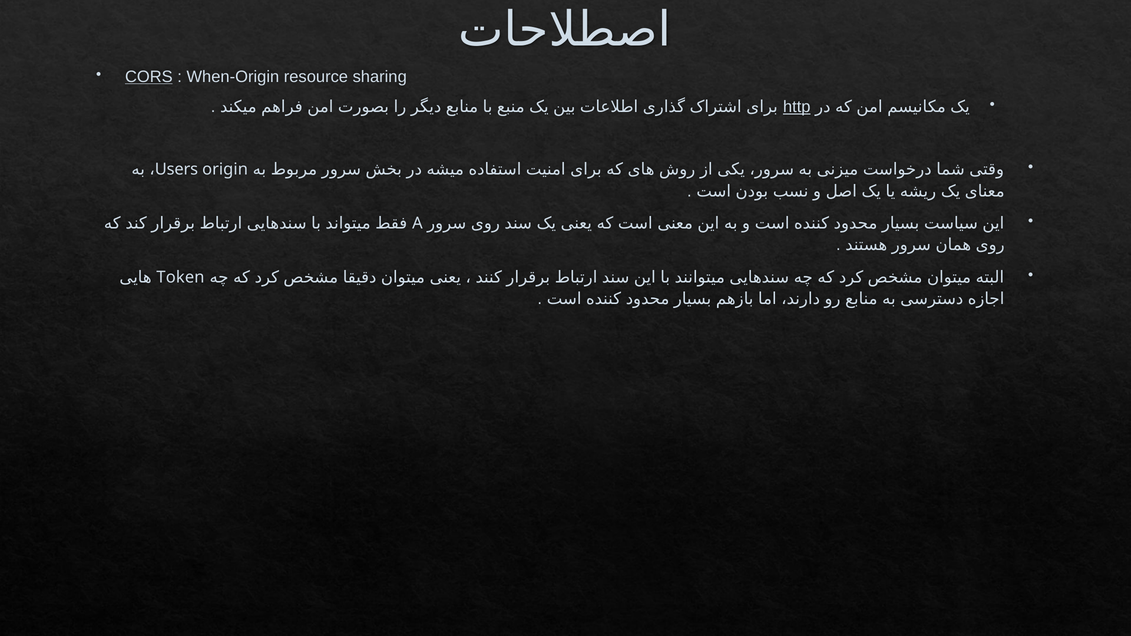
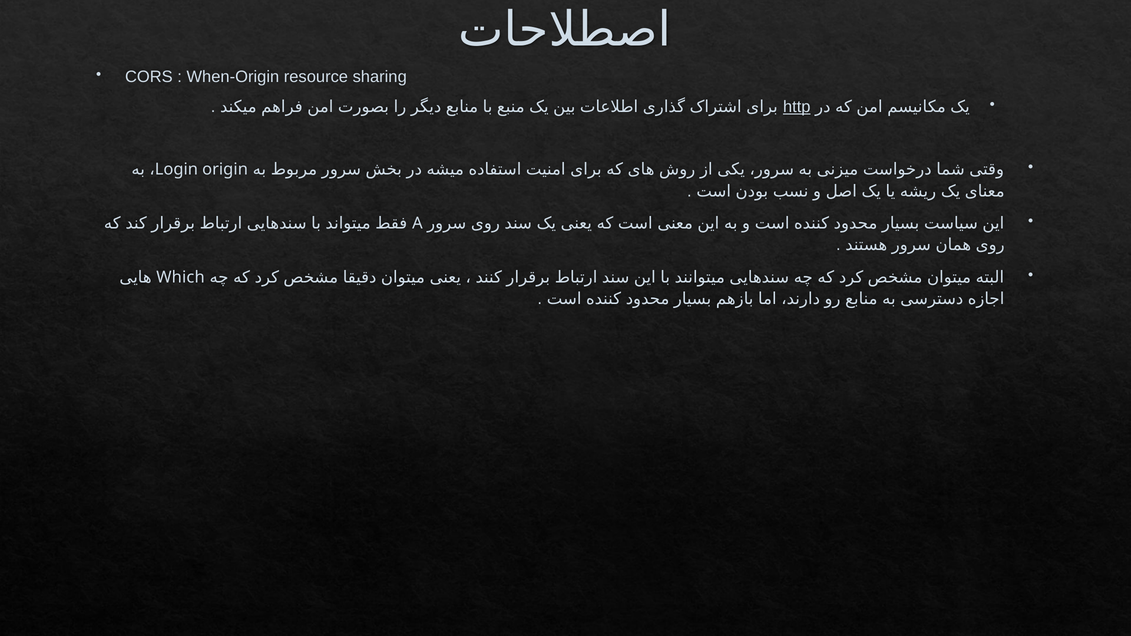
CORS underline: present -> none
Users: Users -> Login
Token: Token -> Which
